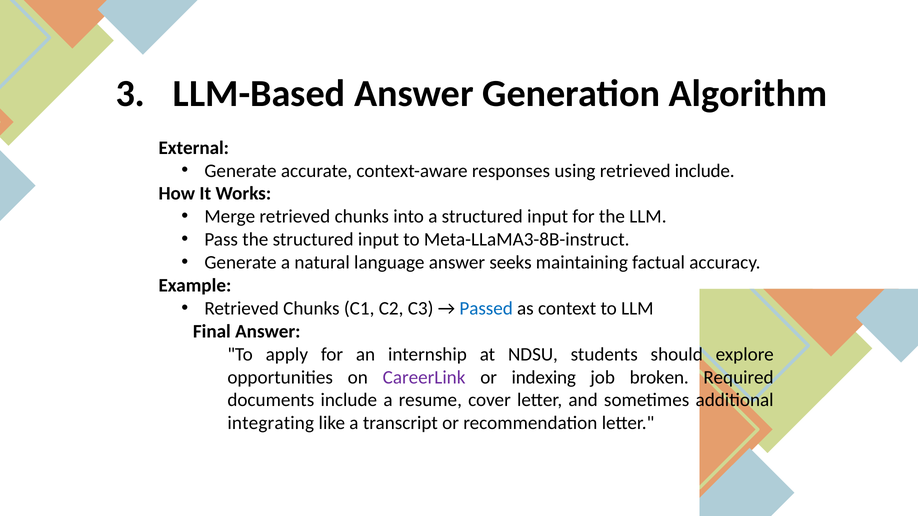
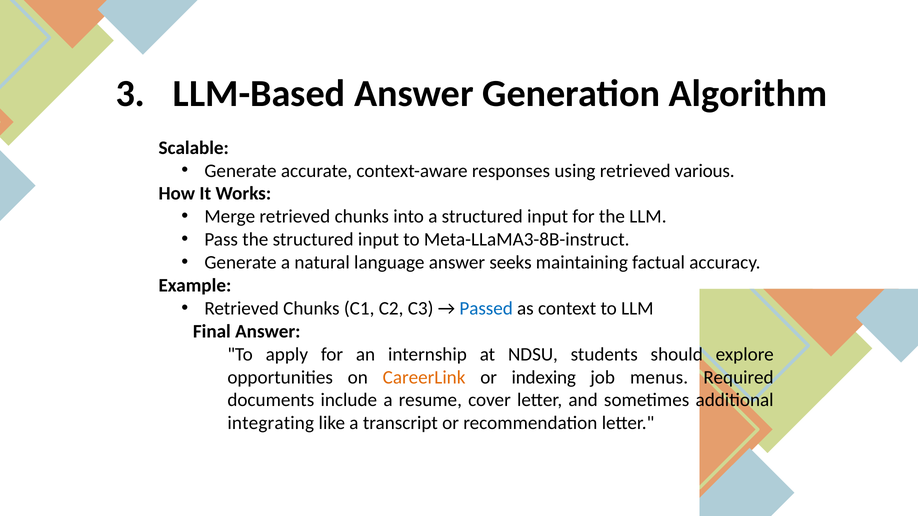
External: External -> Scalable
retrieved include: include -> various
CareerLink colour: purple -> orange
broken: broken -> menus
